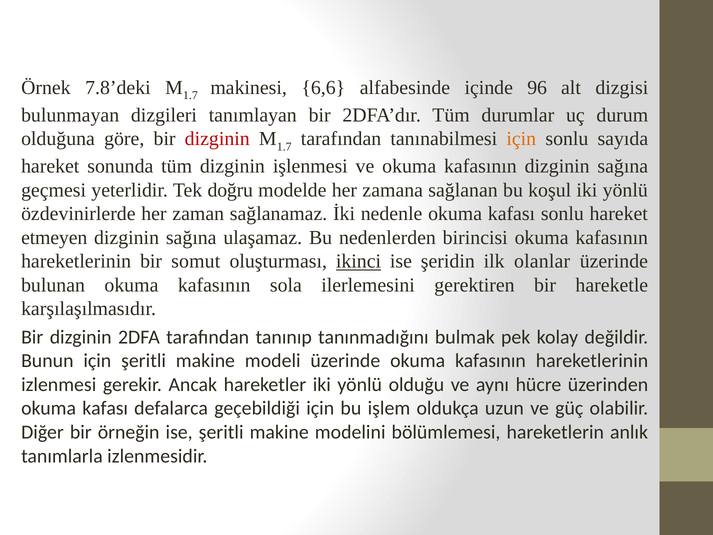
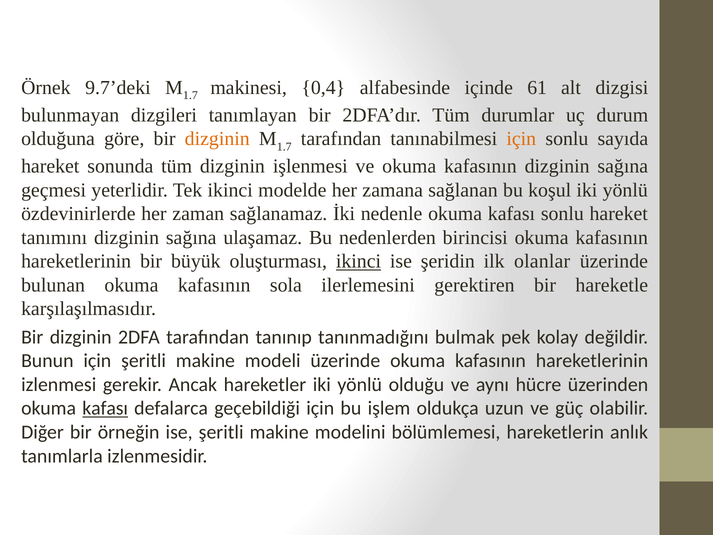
7.8’deki: 7.8’deki -> 9.7’deki
6,6: 6,6 -> 0,4
96: 96 -> 61
dizginin at (217, 139) colour: red -> orange
Tek doğru: doğru -> ikinci
etmeyen: etmeyen -> tanımını
somut: somut -> büyük
kafası at (105, 408) underline: none -> present
